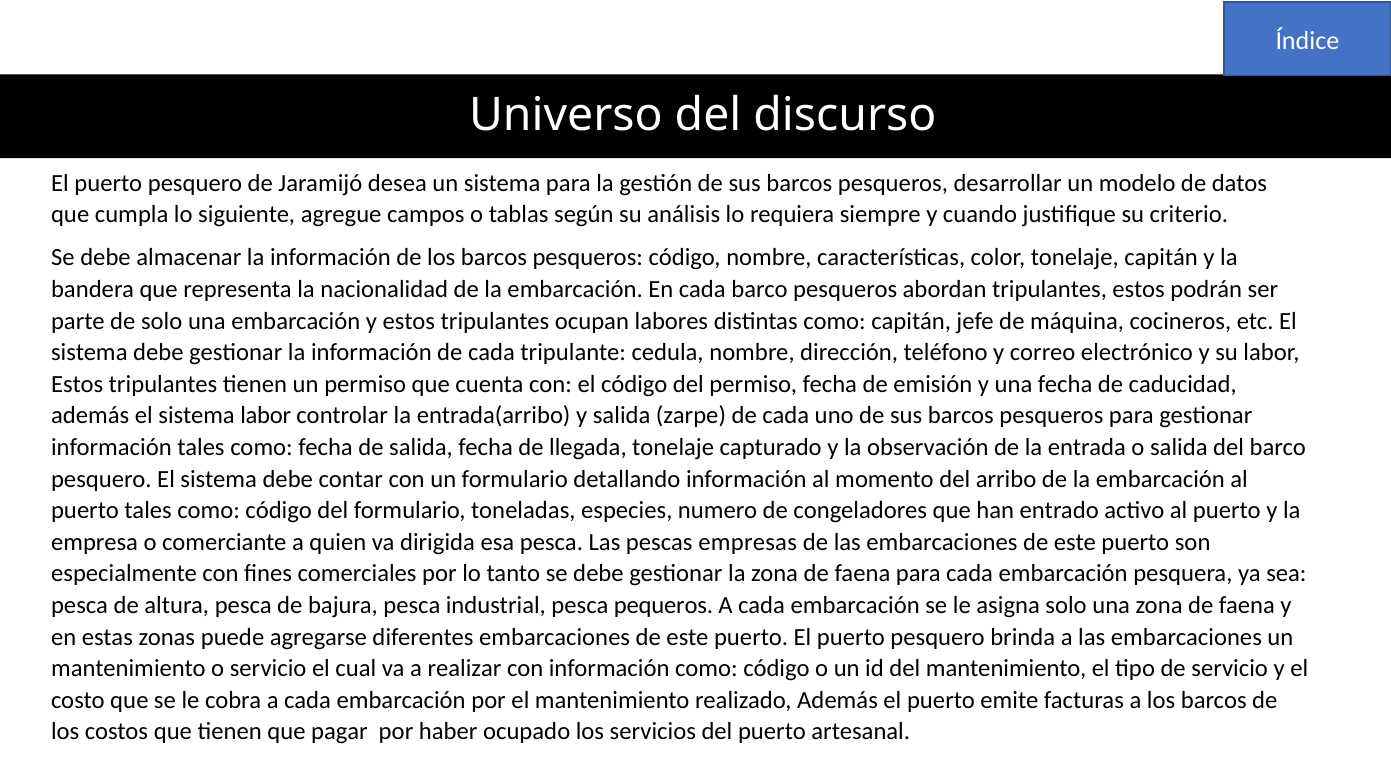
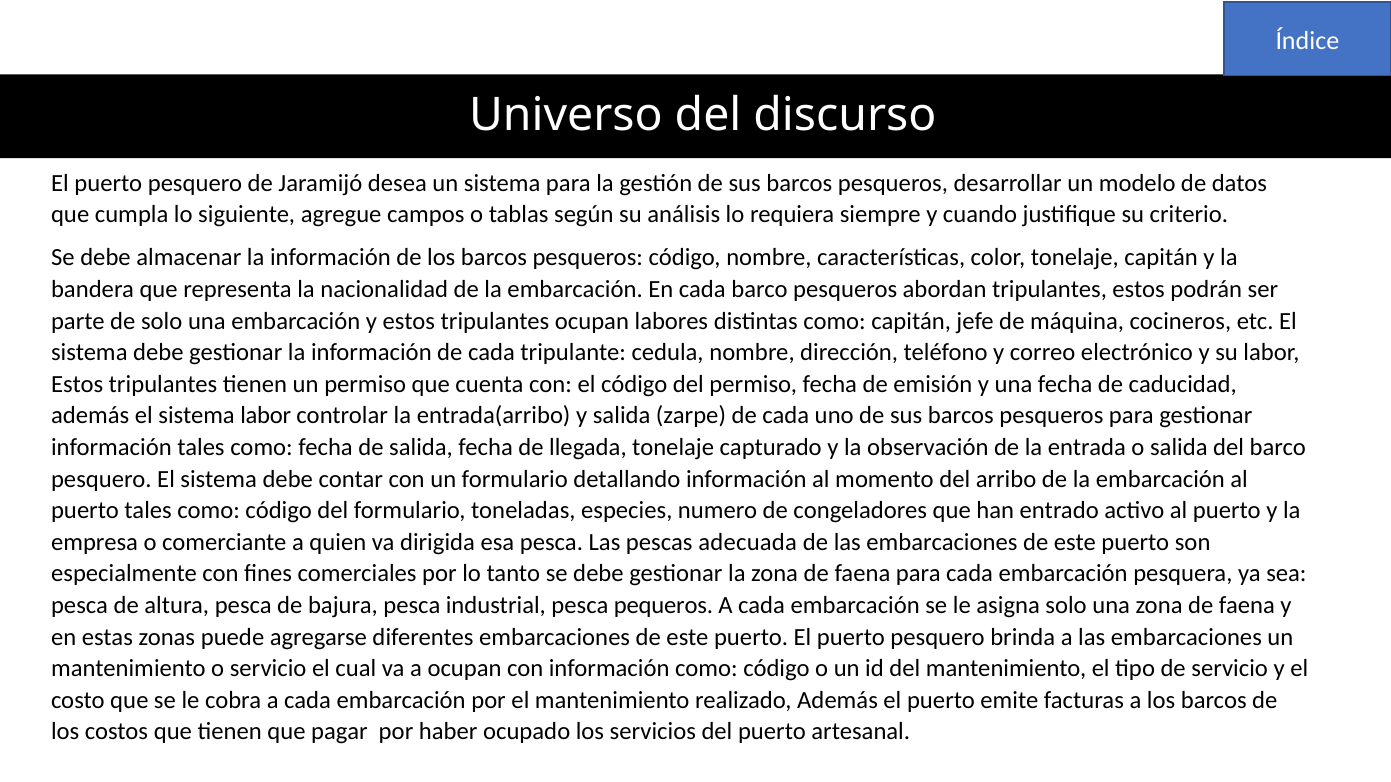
empresas: empresas -> adecuada
a realizar: realizar -> ocupan
